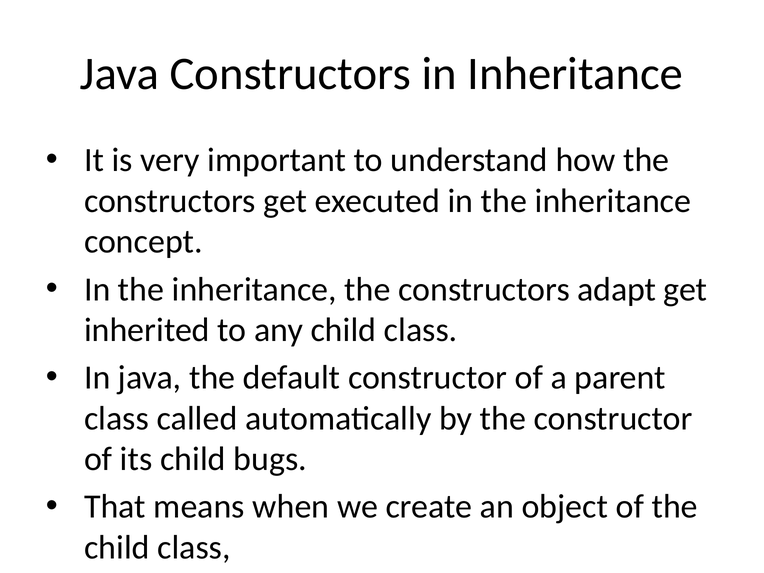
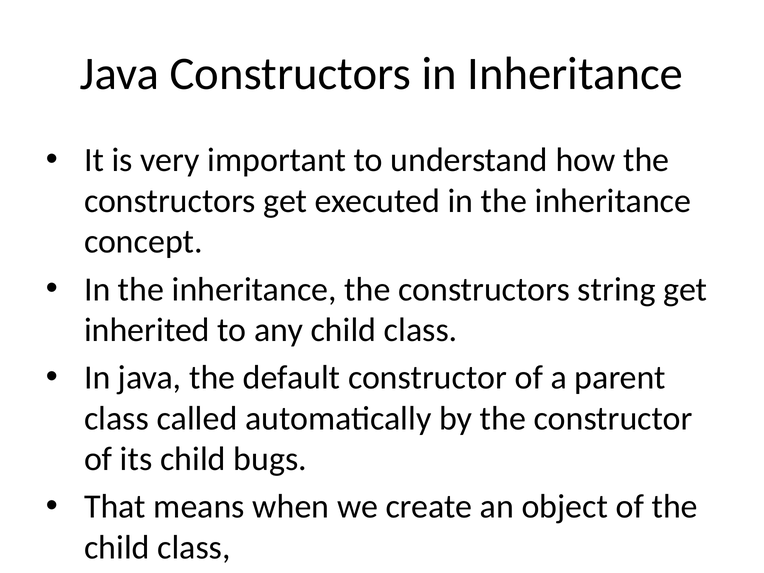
adapt: adapt -> string
